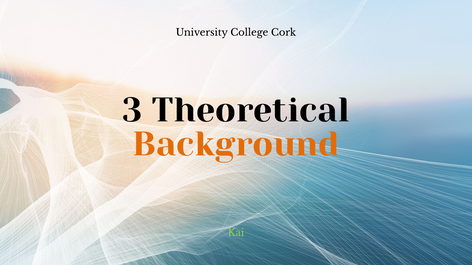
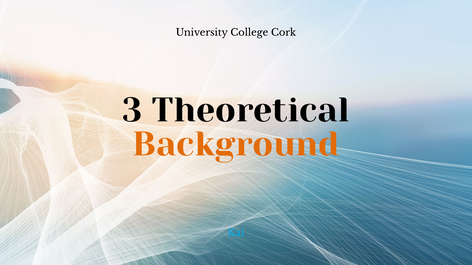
Kai colour: light green -> light blue
